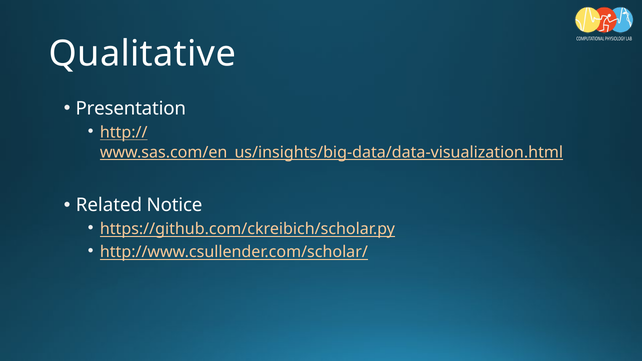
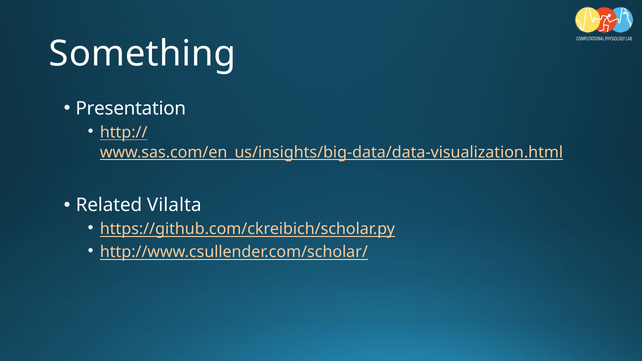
Qualitative: Qualitative -> Something
Notice: Notice -> Vilalta
